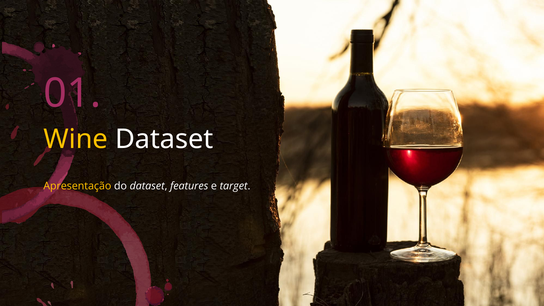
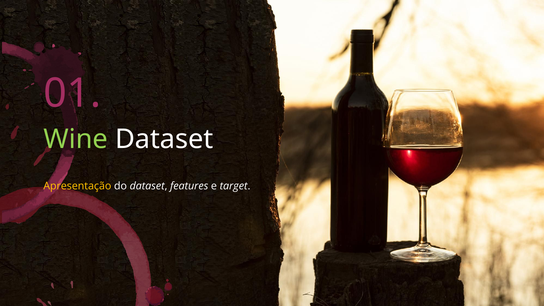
Wine colour: yellow -> light green
